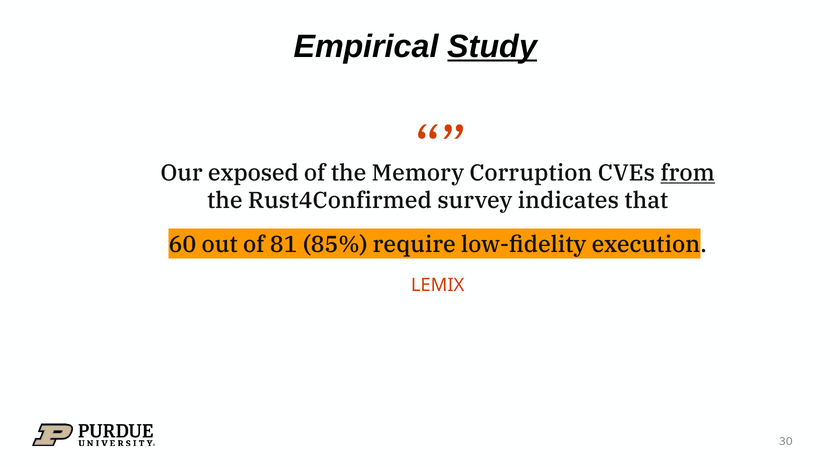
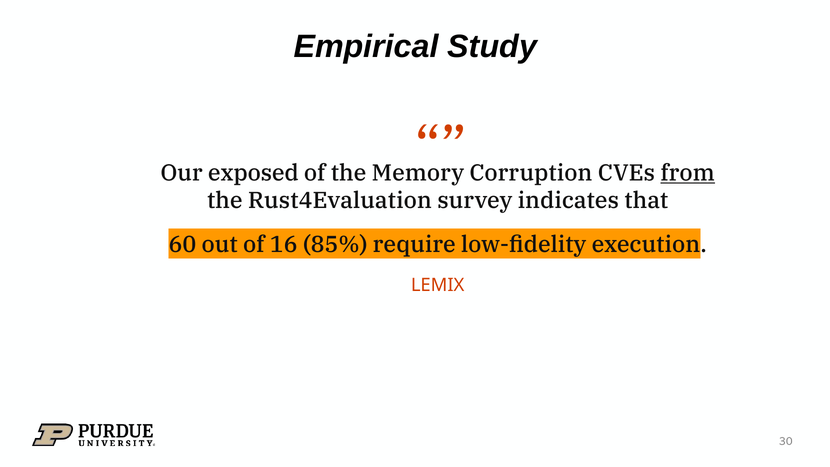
Study underline: present -> none
Rust4Confirmed: Rust4Confirmed -> Rust4Evaluation
81: 81 -> 16
